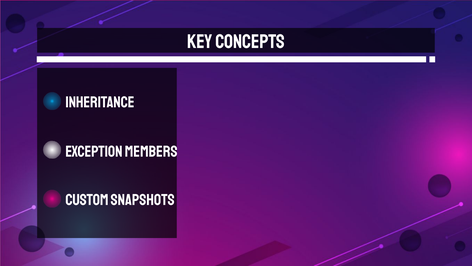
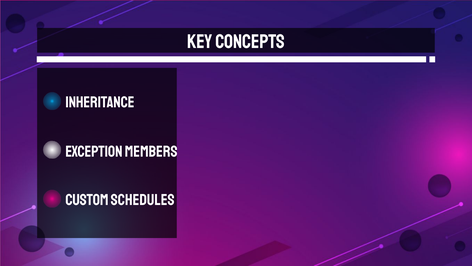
snapshots: snapshots -> schedules
